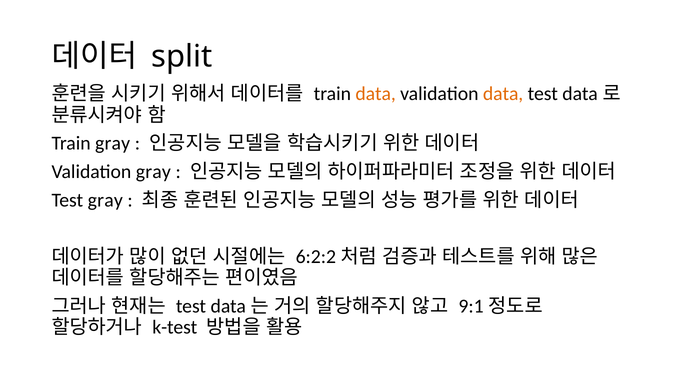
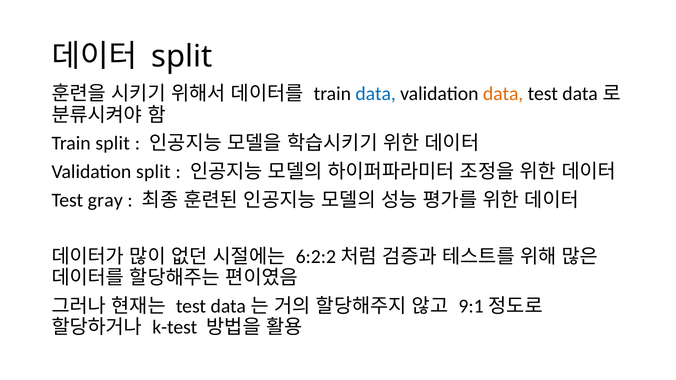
data at (376, 94) colour: orange -> blue
Train gray: gray -> split
Validation gray: gray -> split
